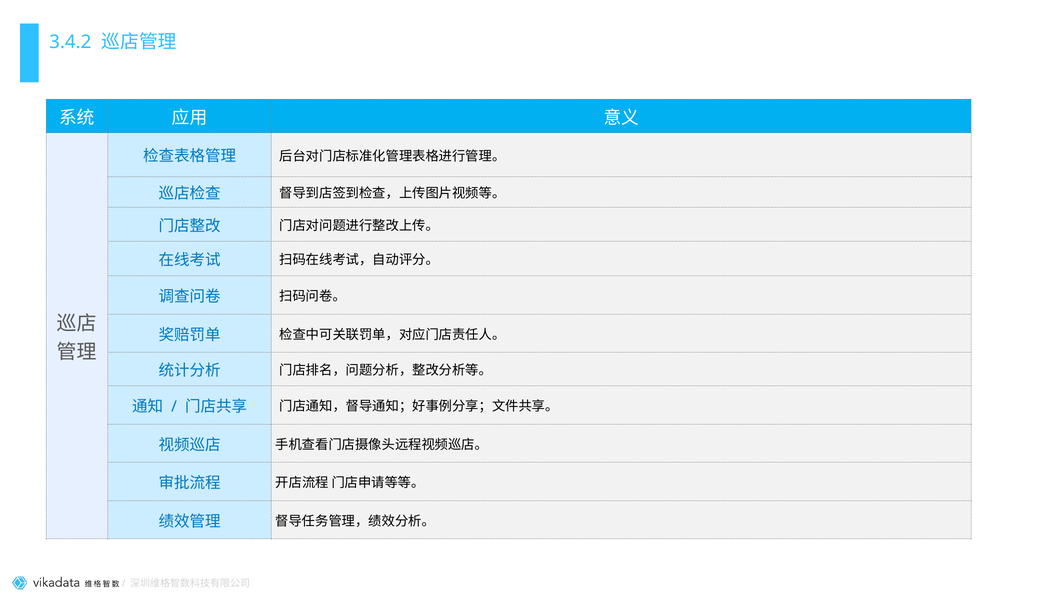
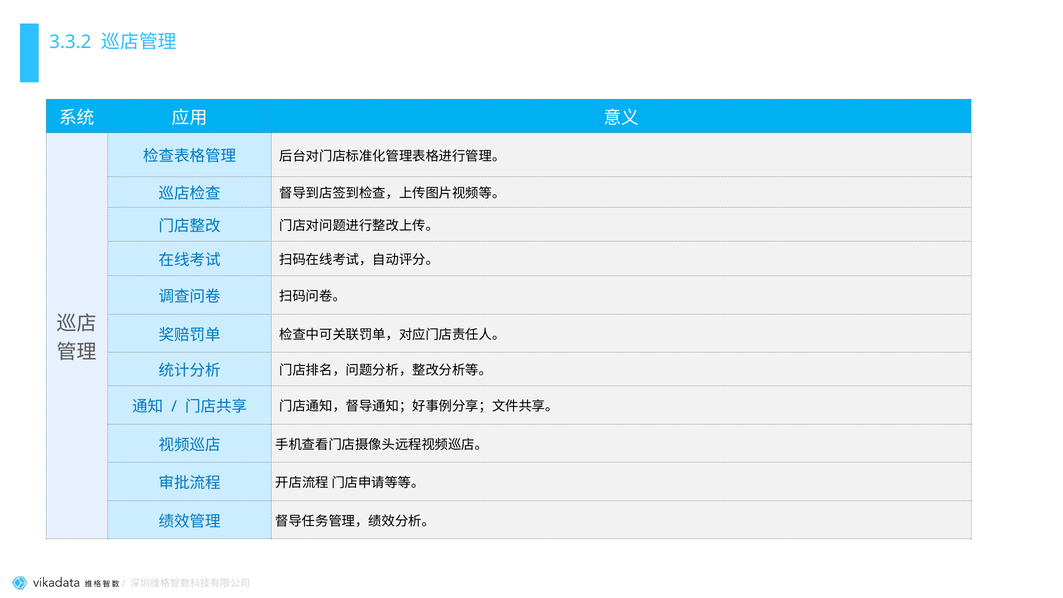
3.4.2: 3.4.2 -> 3.3.2
